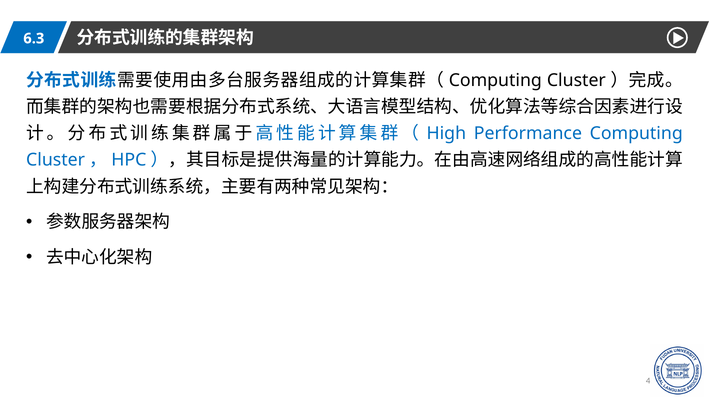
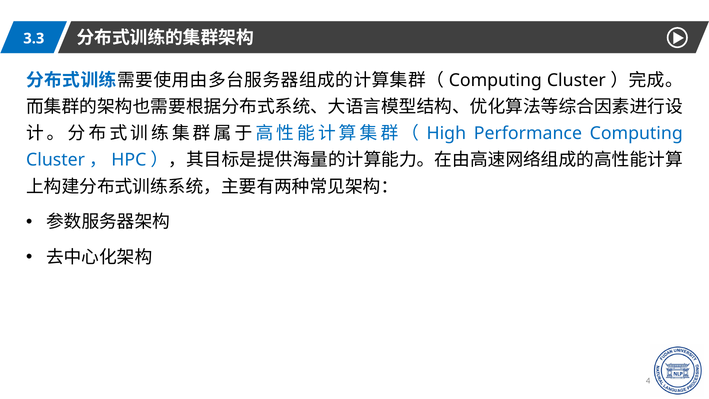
6.3: 6.3 -> 3.3
